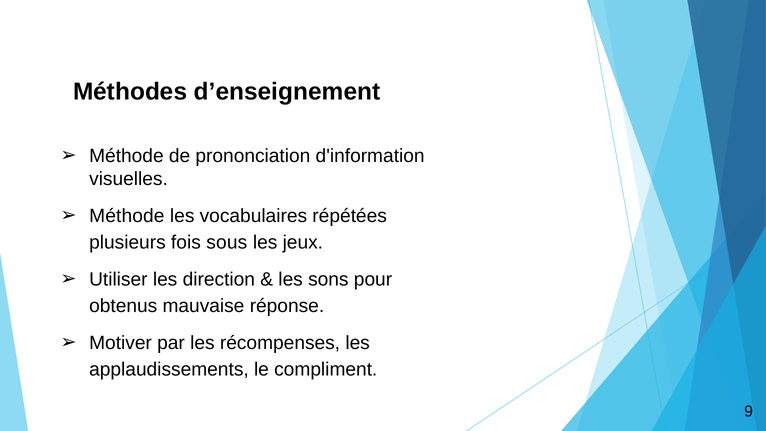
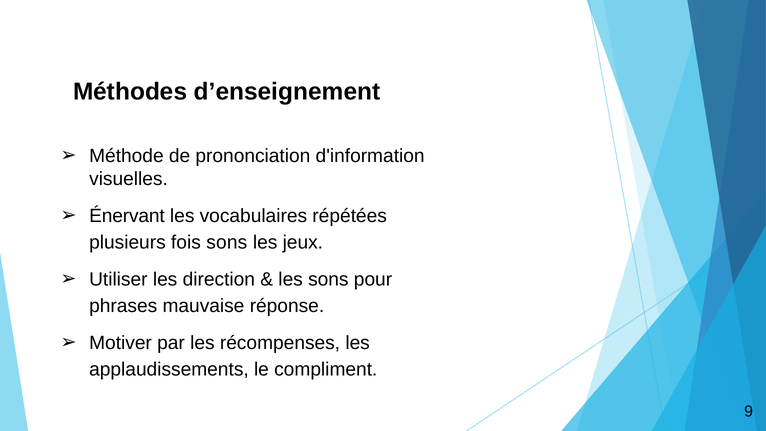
Méthode at (127, 216): Méthode -> Énervant
fois sous: sous -> sons
obtenus: obtenus -> phrases
